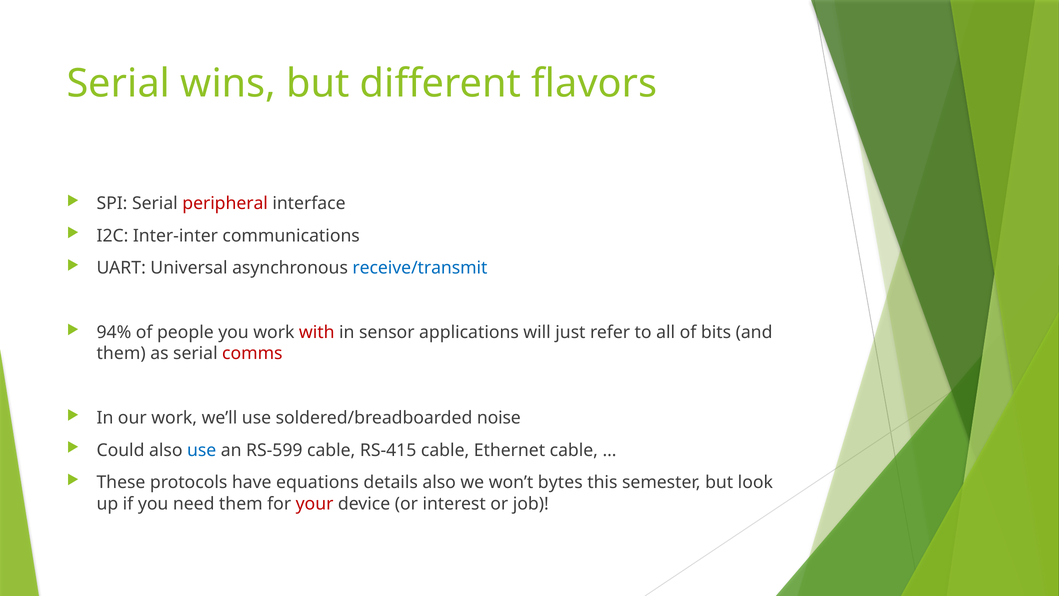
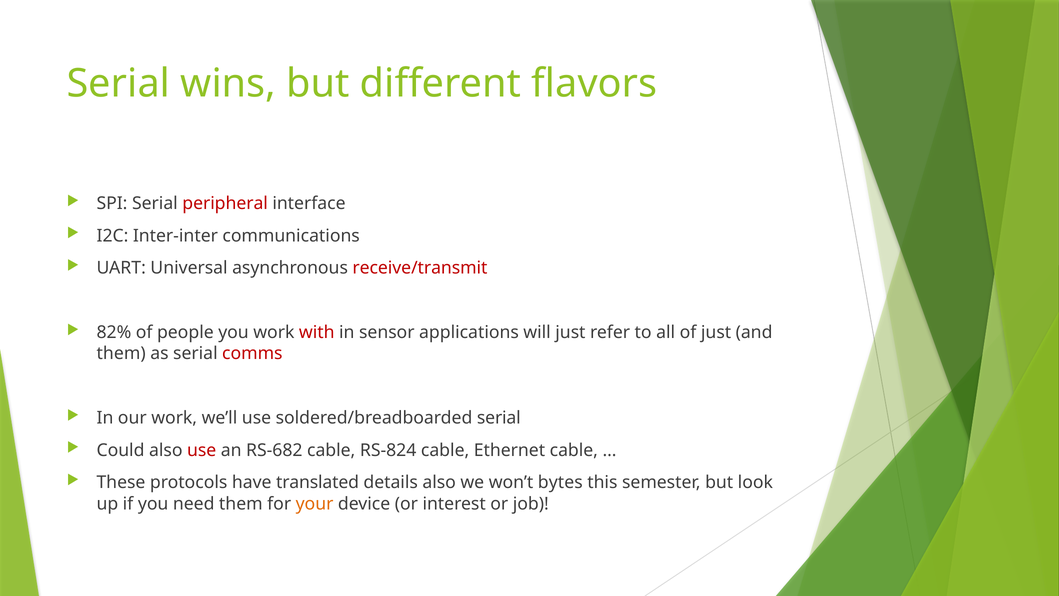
receive/transmit colour: blue -> red
94%: 94% -> 82%
of bits: bits -> just
soldered/breadboarded noise: noise -> serial
use at (202, 450) colour: blue -> red
RS-599: RS-599 -> RS-682
RS-415: RS-415 -> RS-824
equations: equations -> translated
your colour: red -> orange
